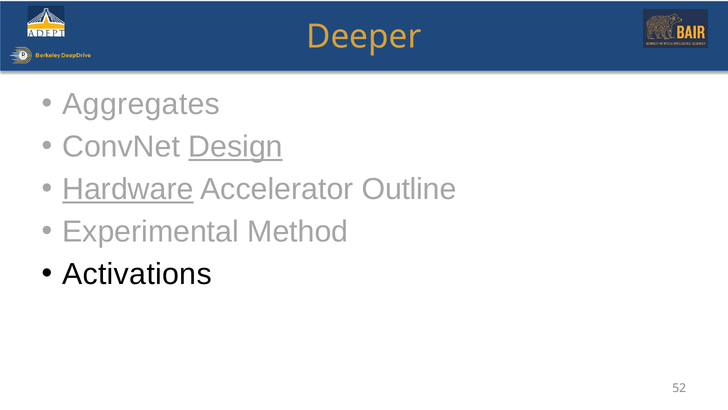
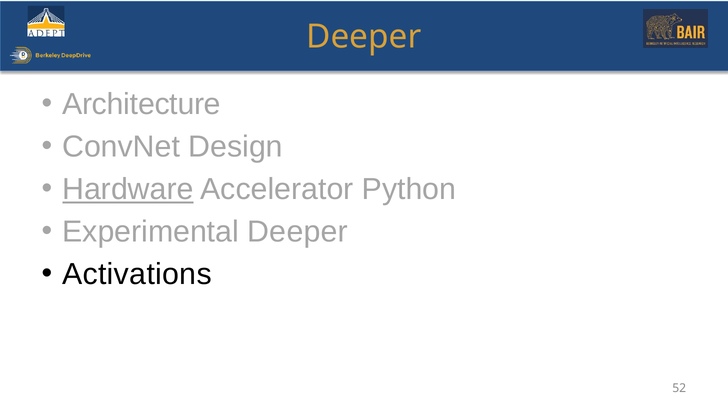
Aggregates: Aggregates -> Architecture
Design underline: present -> none
Outline: Outline -> Python
Experimental Method: Method -> Deeper
